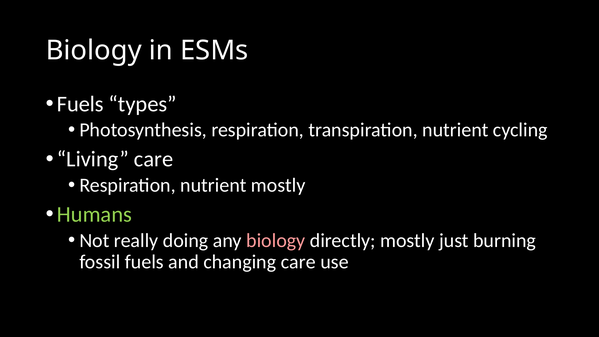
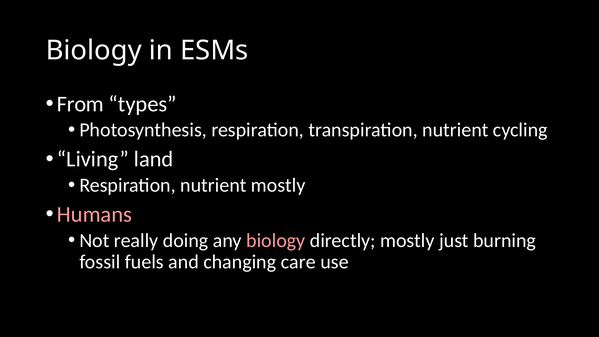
Fuels at (80, 104): Fuels -> From
Living care: care -> land
Humans colour: light green -> pink
